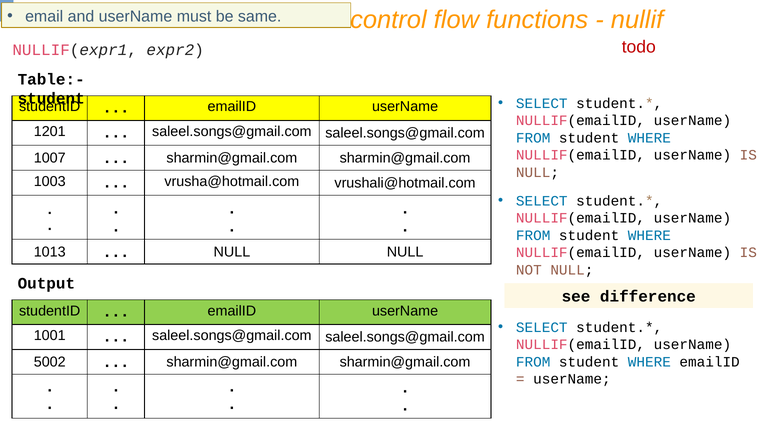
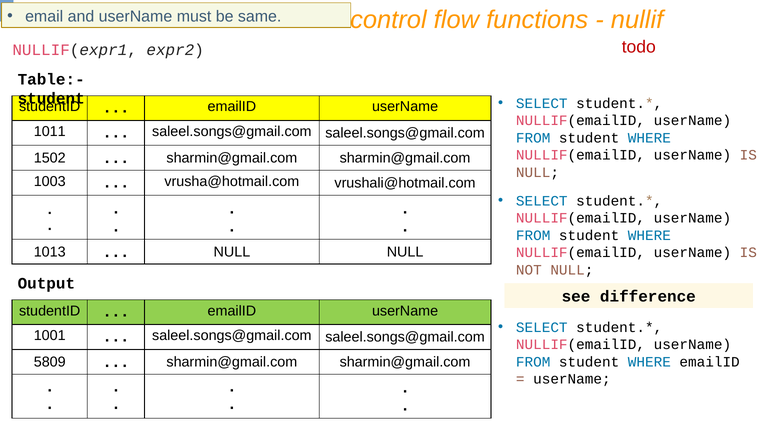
1201: 1201 -> 1011
1007: 1007 -> 1502
5002: 5002 -> 5809
